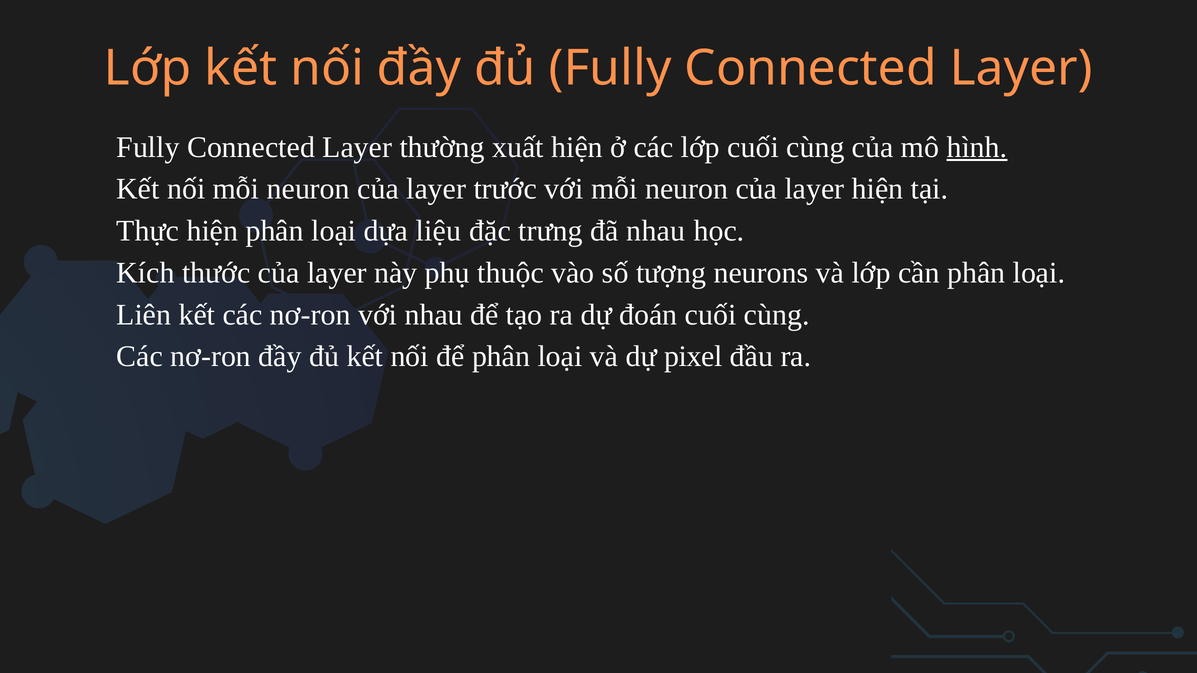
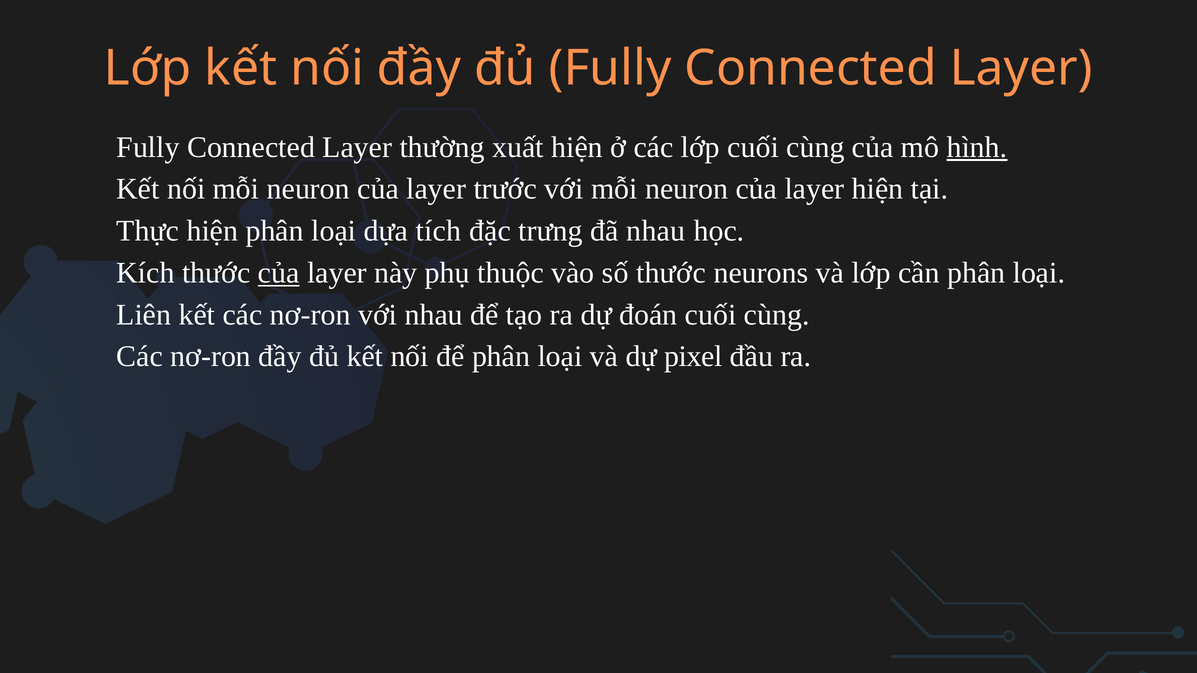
liệu: liệu -> tích
của at (279, 273) underline: none -> present
số tượng: tượng -> thước
